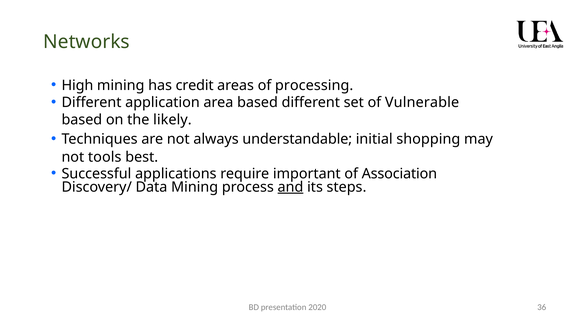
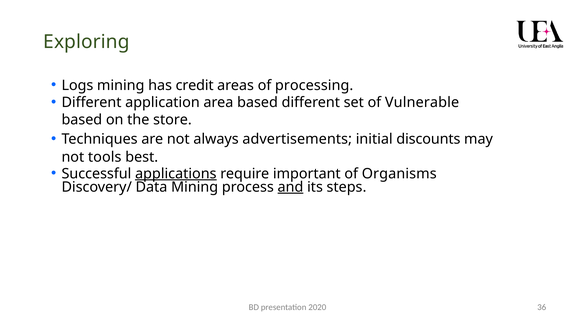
Networks: Networks -> Exploring
High: High -> Logs
likely: likely -> store
understandable: understandable -> advertisements
shopping: shopping -> discounts
applications underline: none -> present
Association: Association -> Organisms
